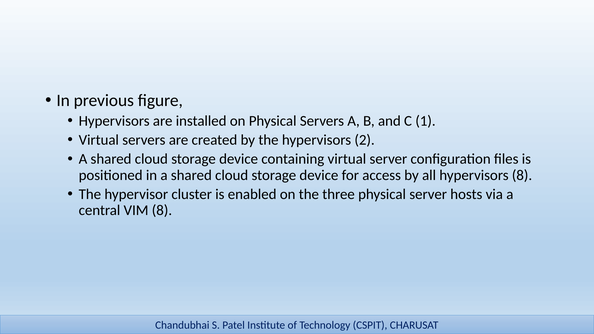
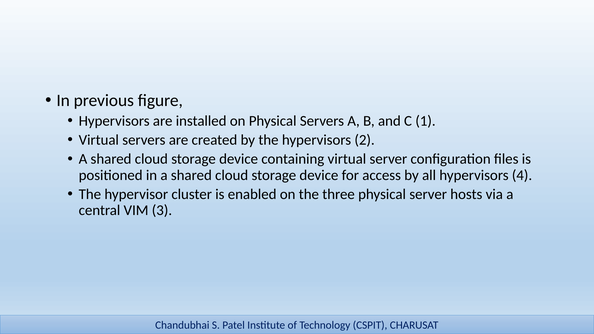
hypervisors 8: 8 -> 4
VIM 8: 8 -> 3
